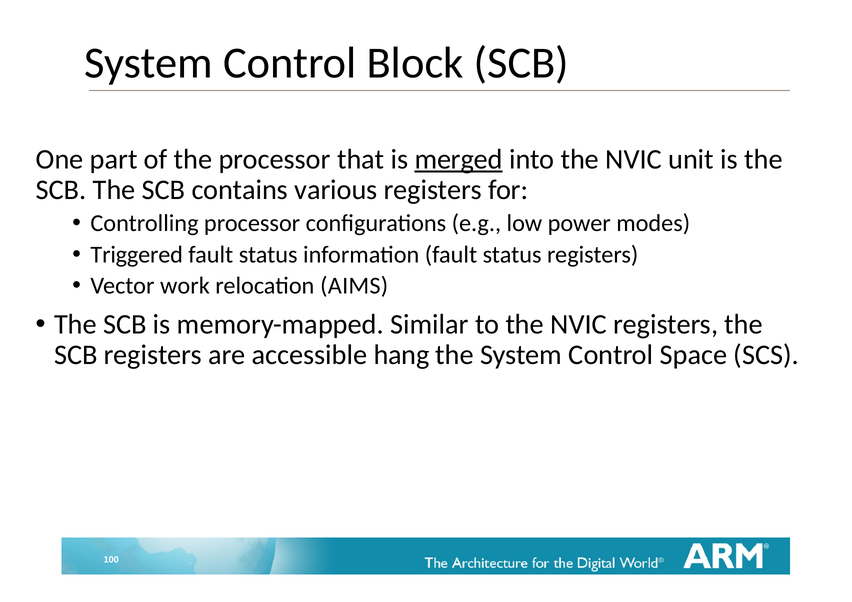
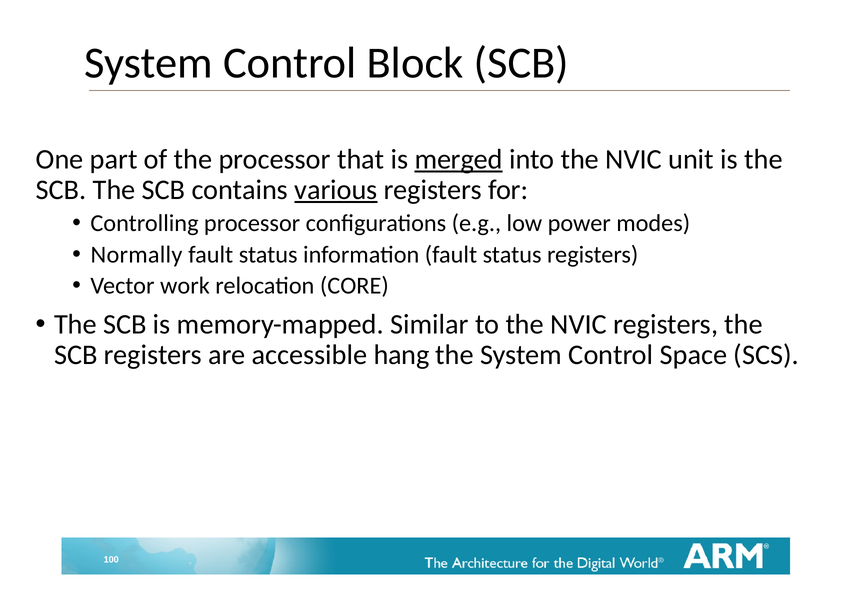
various underline: none -> present
Triggered: Triggered -> Normally
AIMS: AIMS -> CORE
